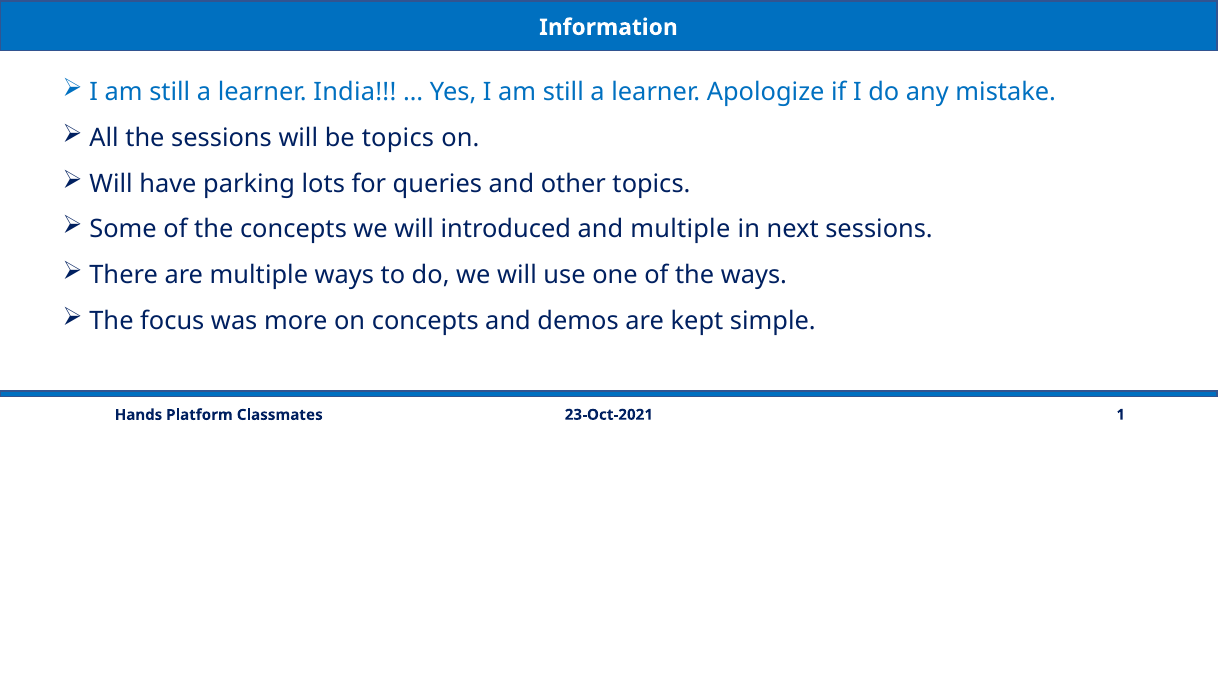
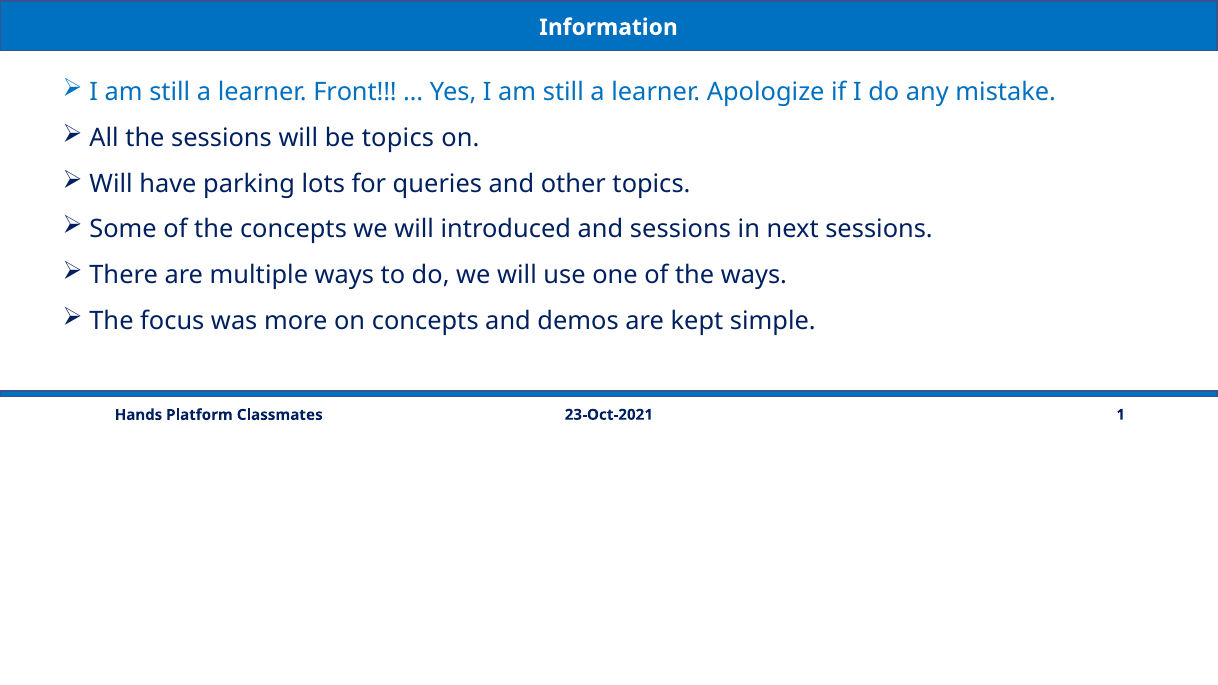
India: India -> Front
and multiple: multiple -> sessions
